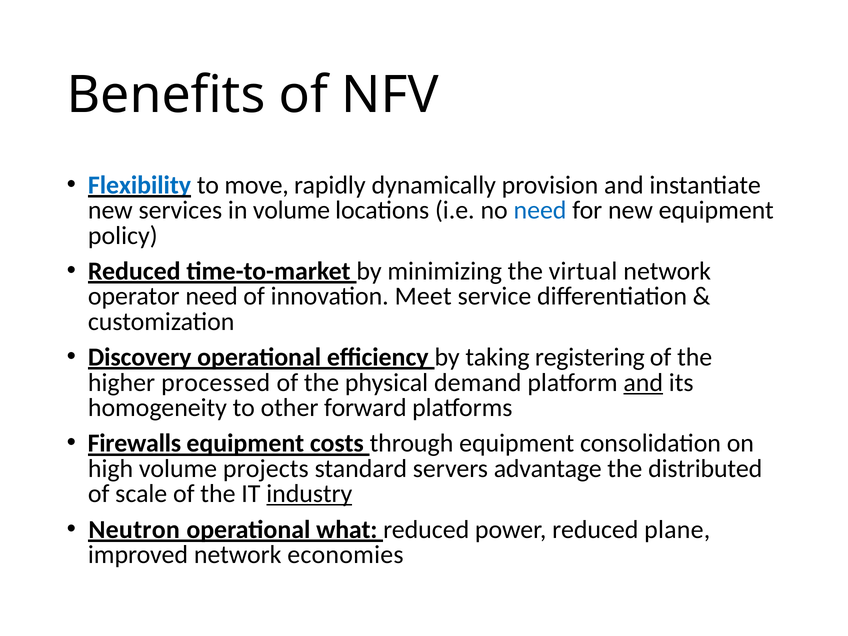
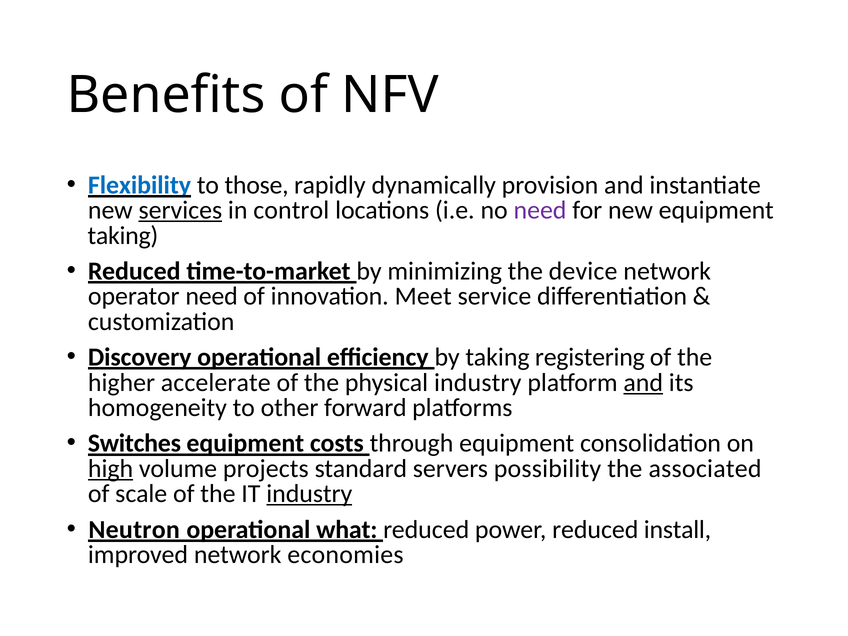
move: move -> those
services underline: none -> present
in volume: volume -> control
need at (540, 210) colour: blue -> purple
policy at (123, 235): policy -> taking
virtual: virtual -> device
processed: processed -> accelerate
physical demand: demand -> industry
Firewalls: Firewalls -> Switches
high underline: none -> present
advantage: advantage -> possibility
distributed: distributed -> associated
plane: plane -> install
